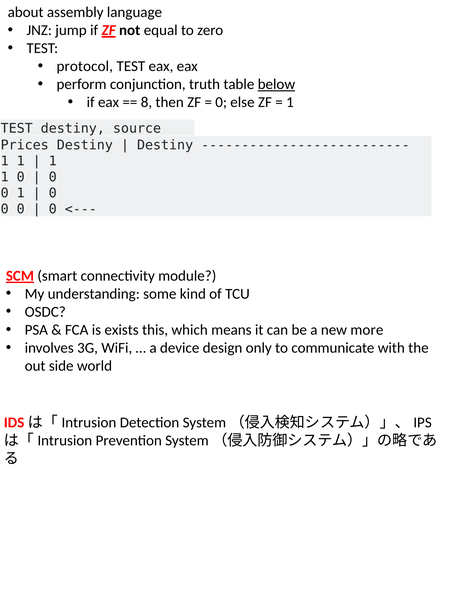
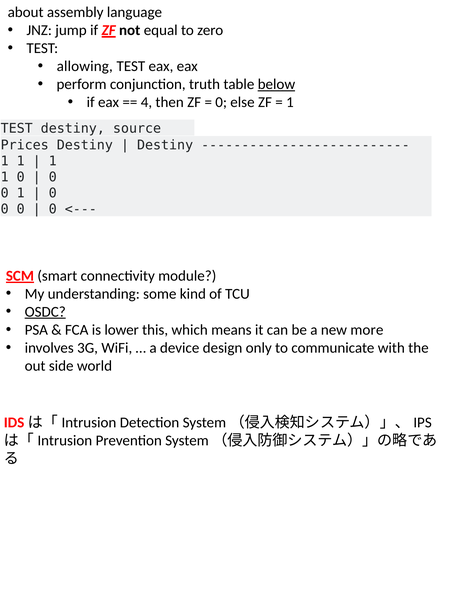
protocol: protocol -> allowing
8: 8 -> 4
OSDC underline: none -> present
exists: exists -> lower
